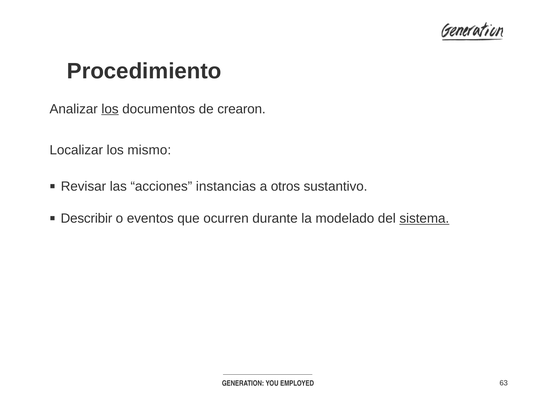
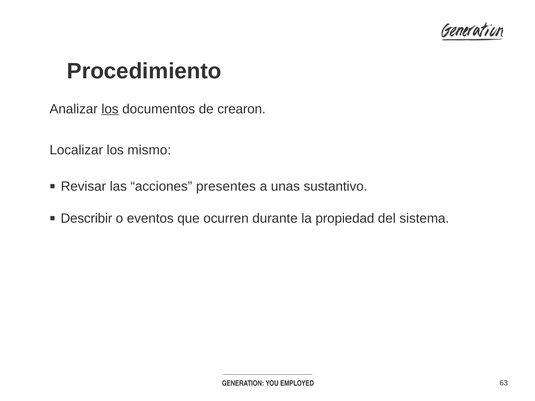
instancias: instancias -> presentes
otros: otros -> unas
modelado: modelado -> propiedad
sistema underline: present -> none
